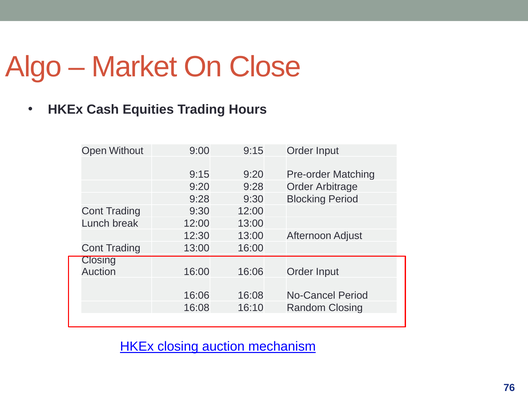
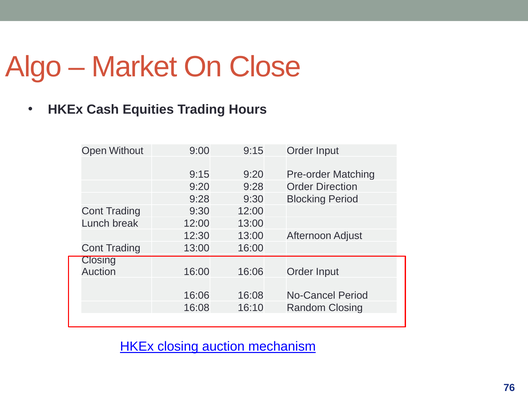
Arbitrage: Arbitrage -> Direction
